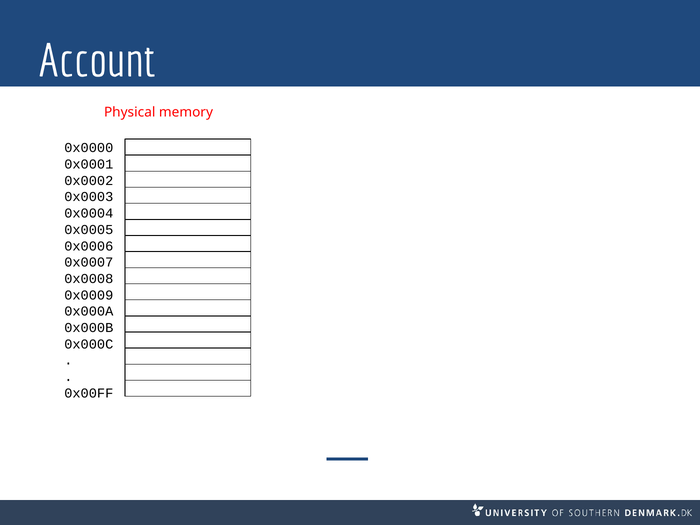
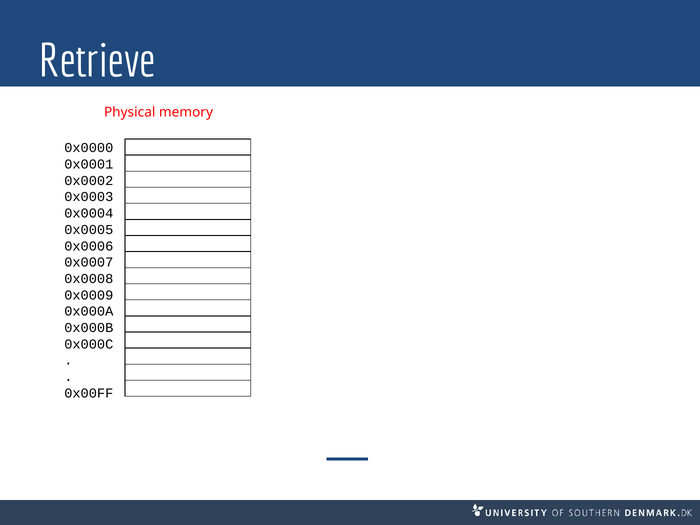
Account: Account -> Retrieve
